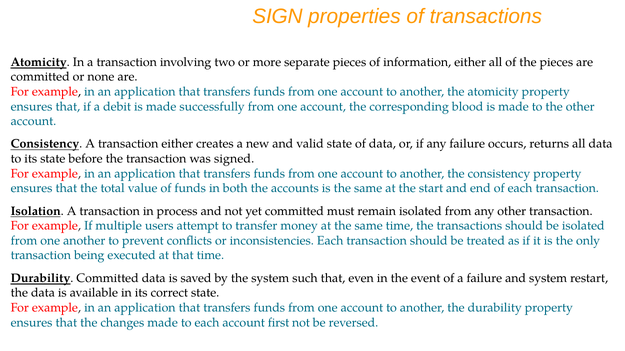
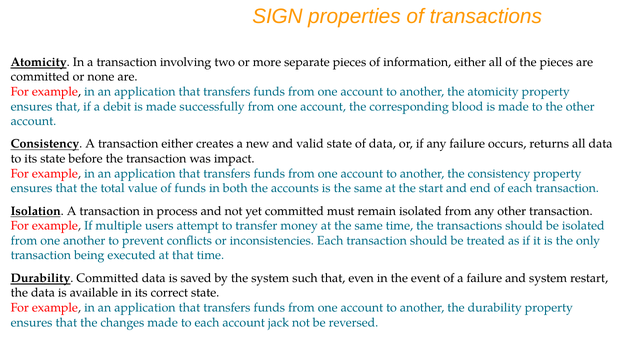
signed: signed -> impact
first: first -> jack
